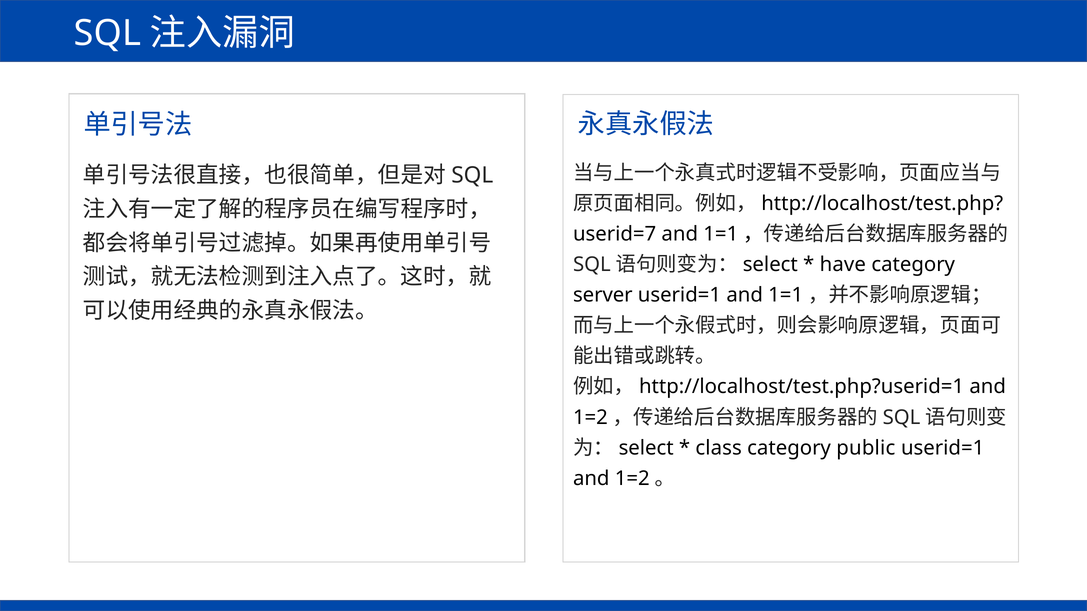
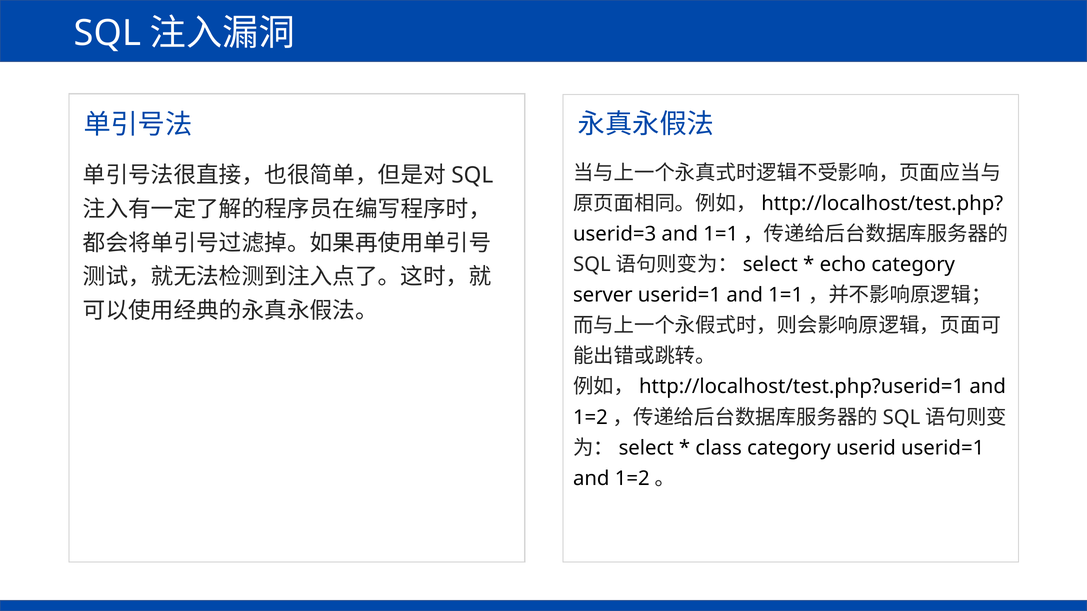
userid=7: userid=7 -> userid=3
have: have -> echo
public: public -> userid
